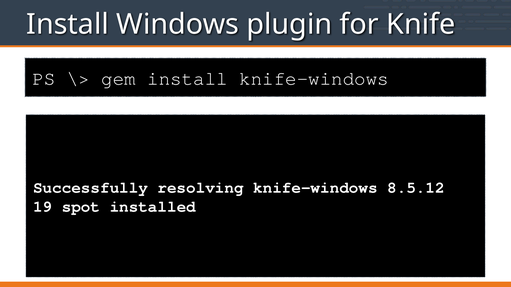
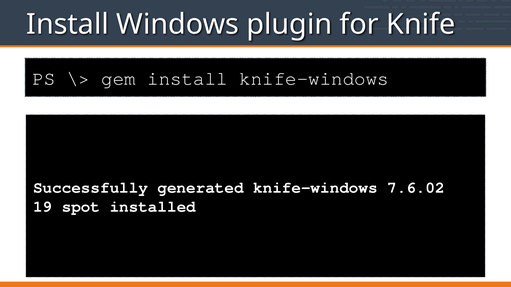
resolving: resolving -> generated
8.5.12: 8.5.12 -> 7.6.02
